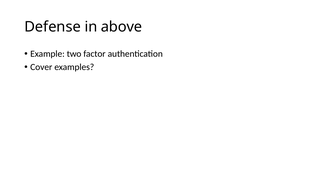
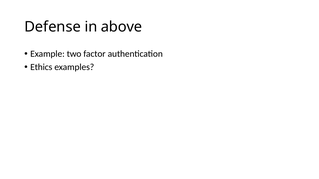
Cover: Cover -> Ethics
